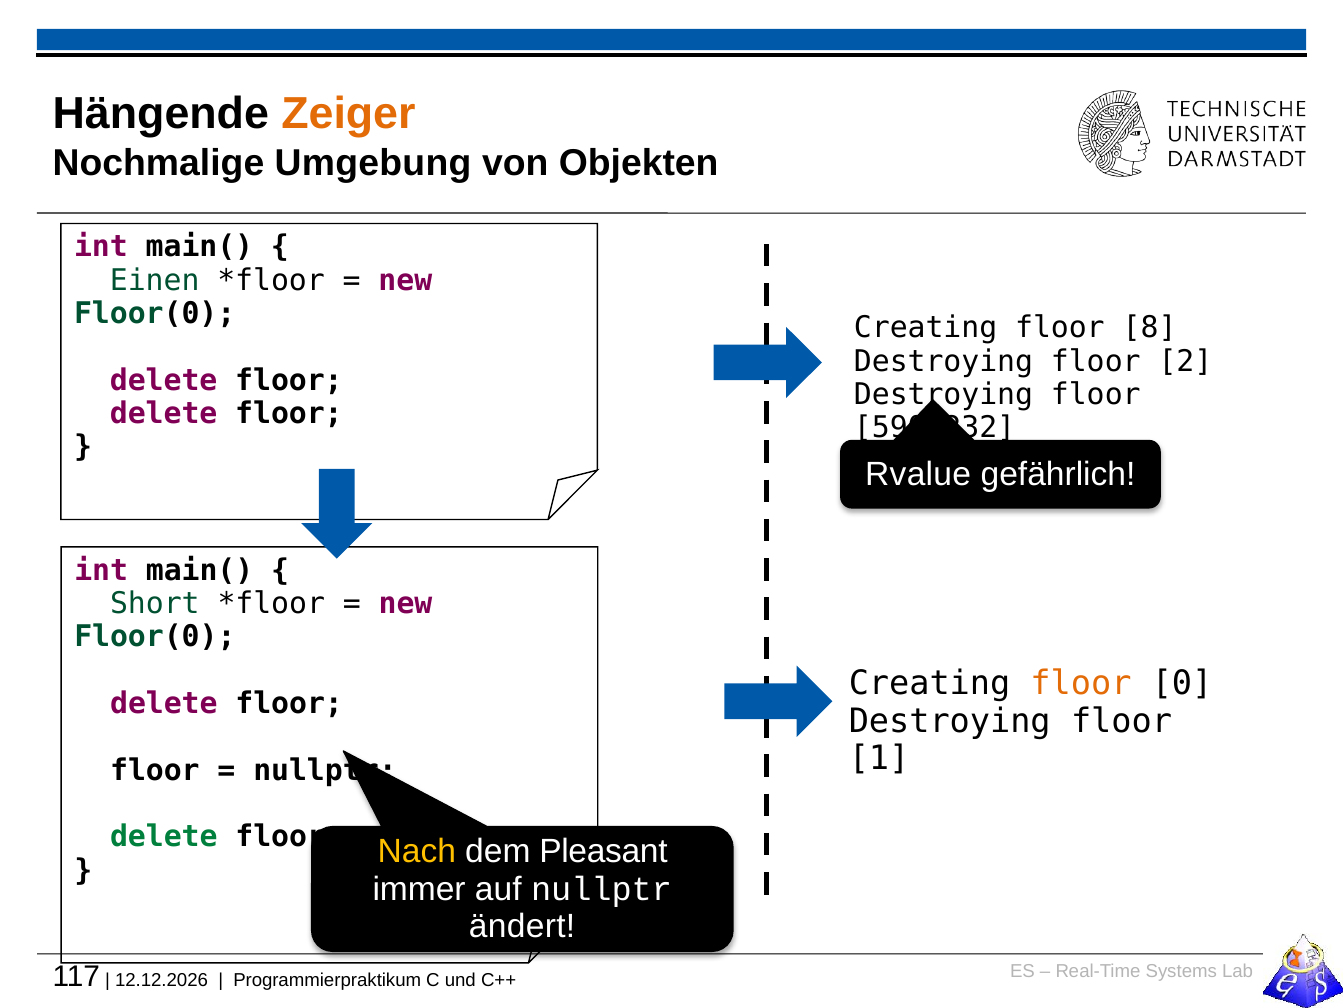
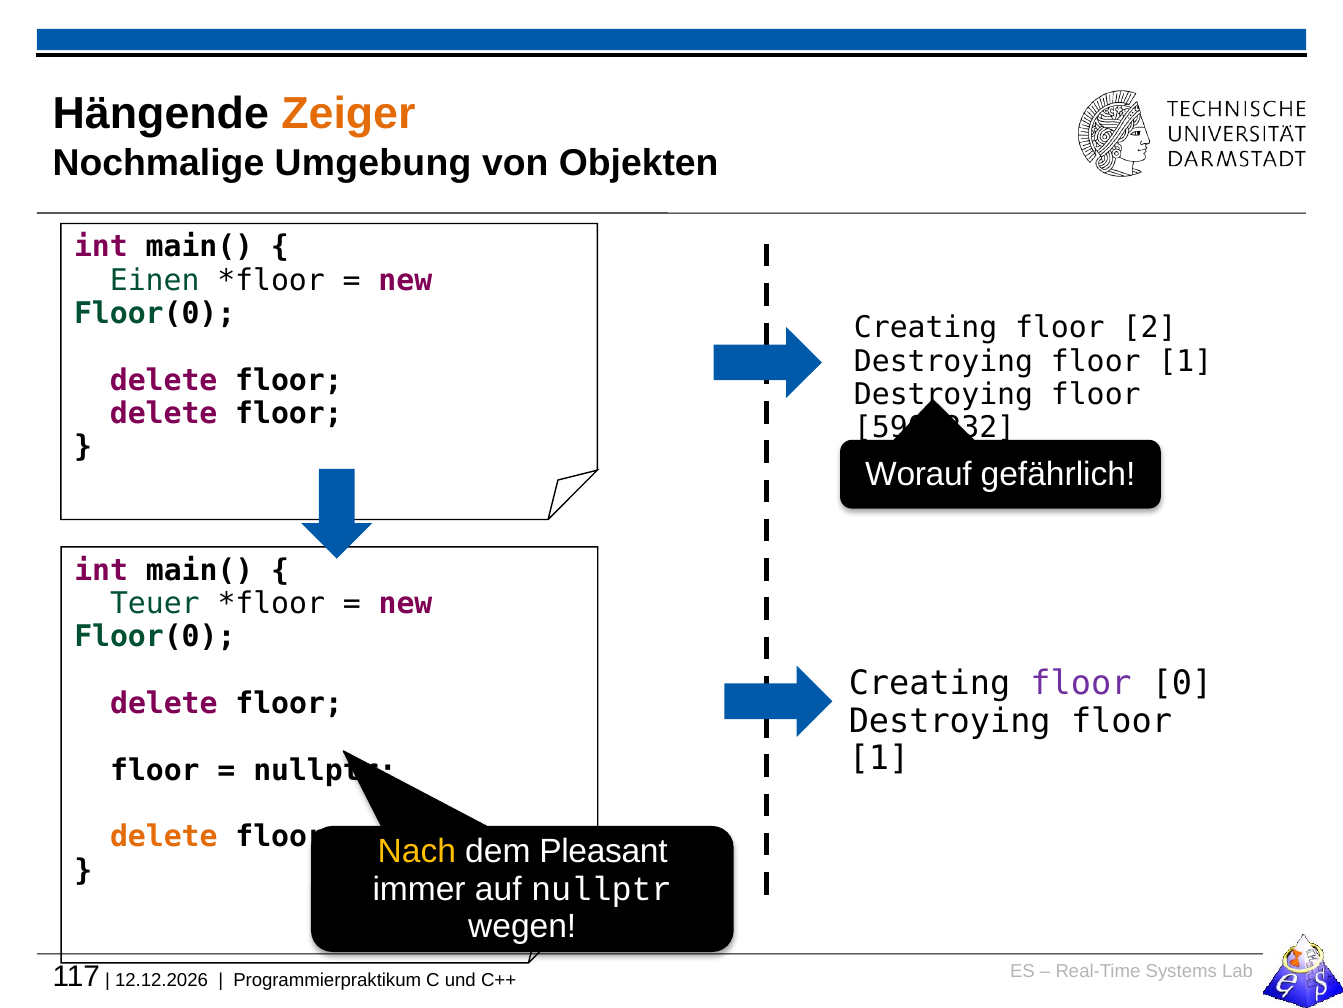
8: 8 -> 2
2 at (1185, 361): 2 -> 1
Rvalue: Rvalue -> Worauf
Short: Short -> Teuer
floor at (1081, 683) colour: orange -> purple
delete at (164, 836) colour: green -> orange
ändert: ändert -> wegen
